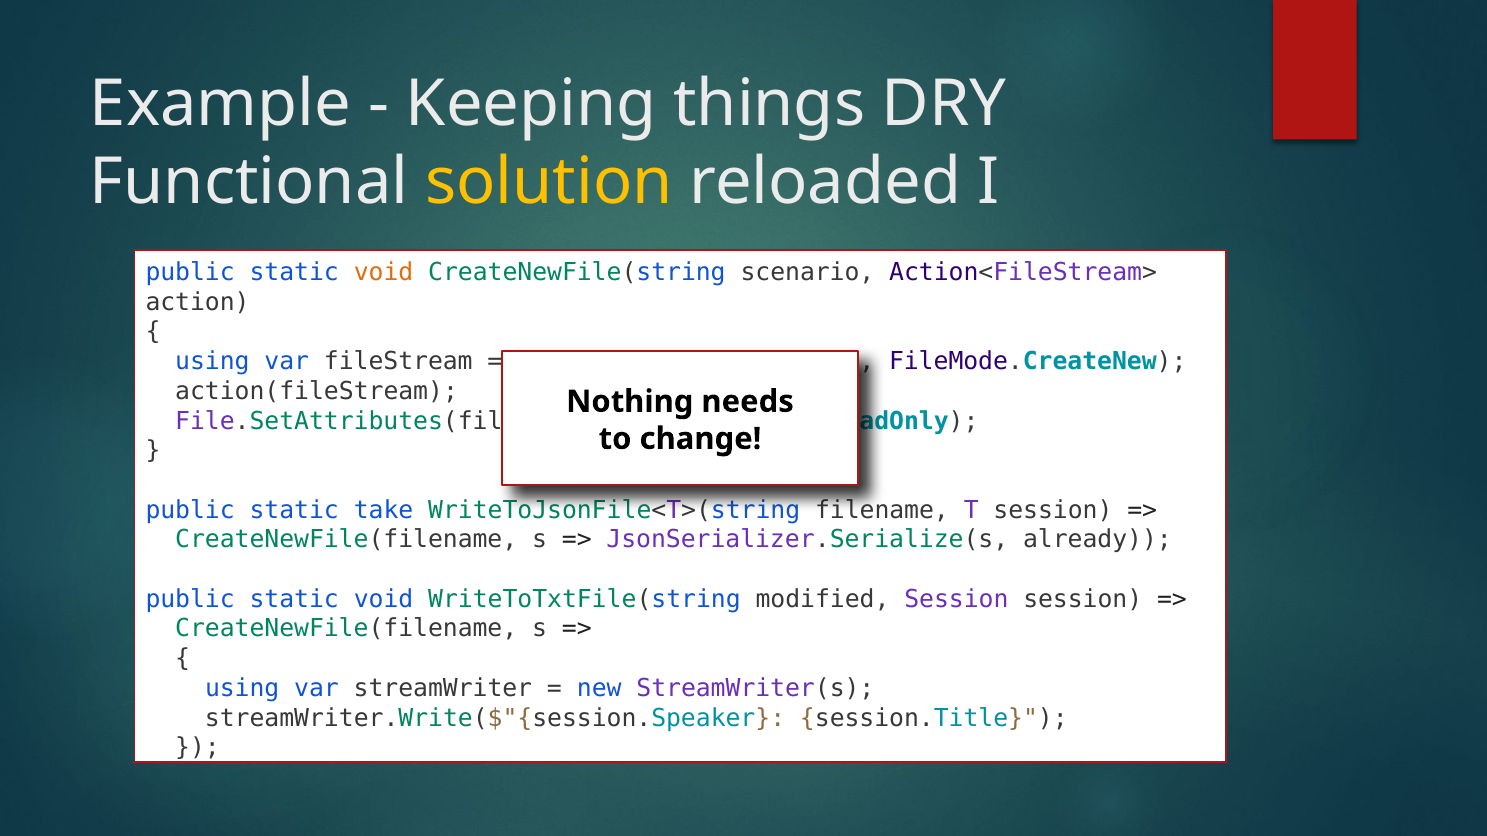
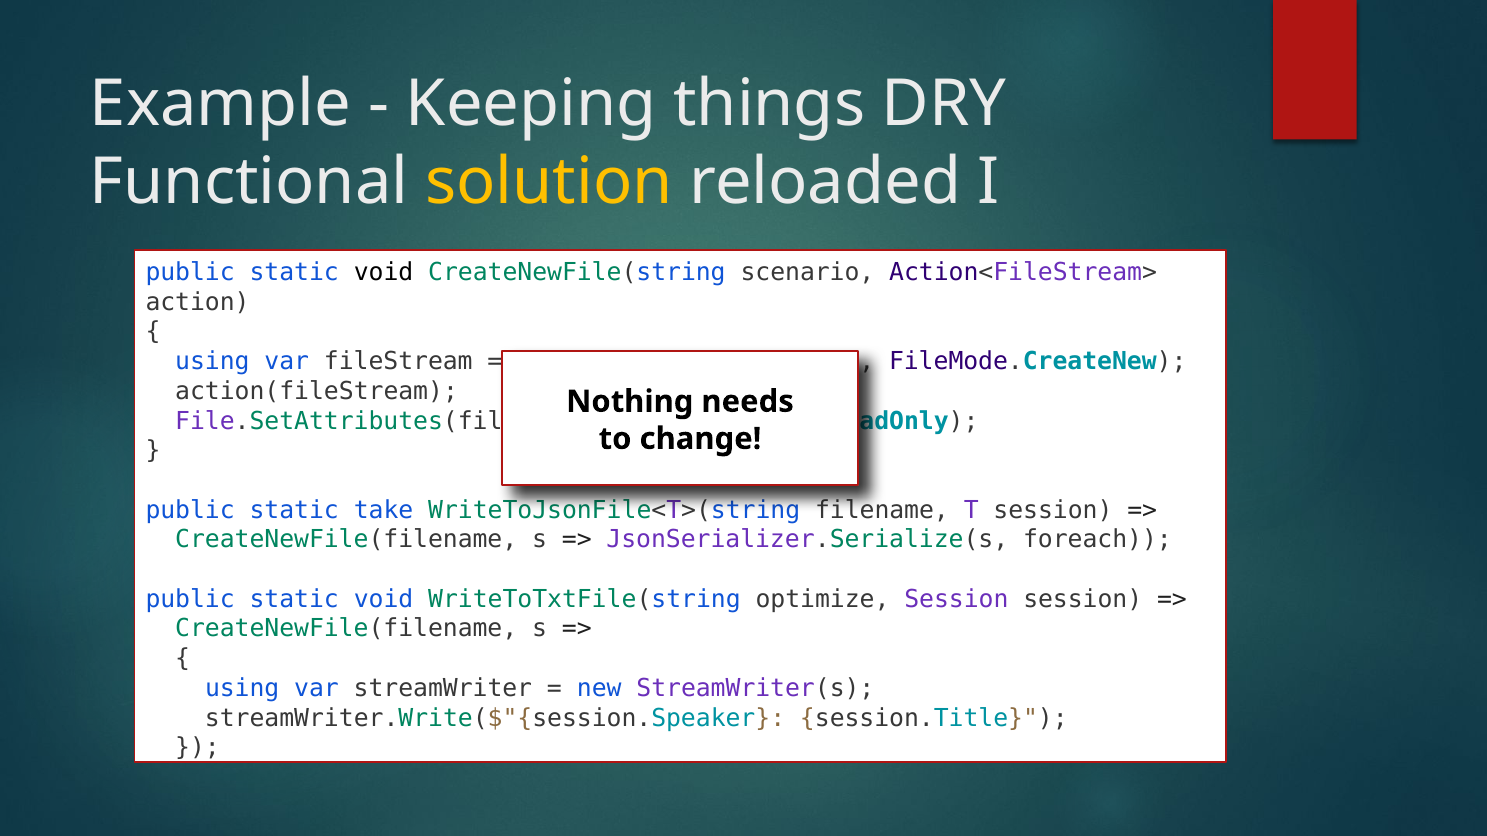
void at (384, 272) colour: orange -> black
already: already -> foreach
modified: modified -> optimize
